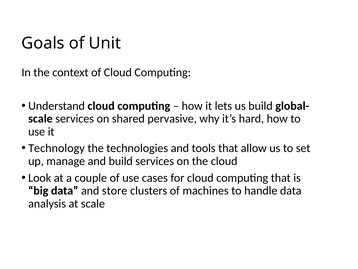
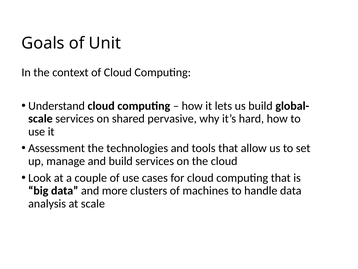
Technology: Technology -> Assessment
store: store -> more
